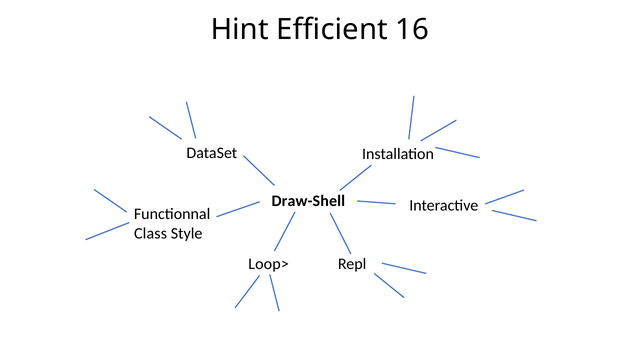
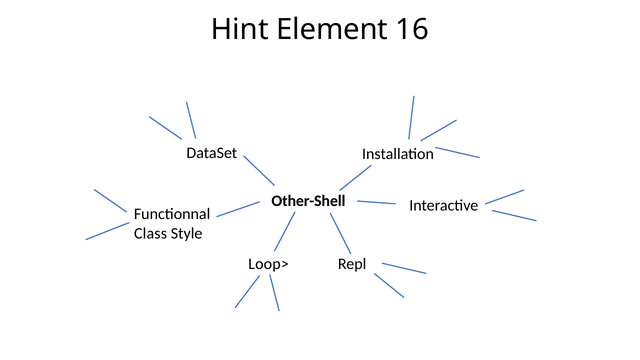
Efficient: Efficient -> Element
Draw-Shell: Draw-Shell -> Other-Shell
